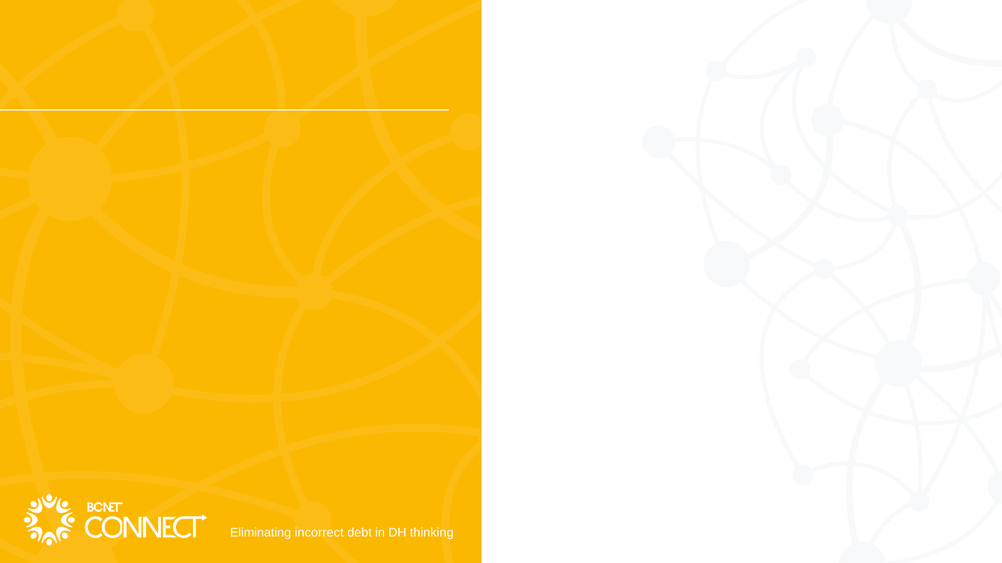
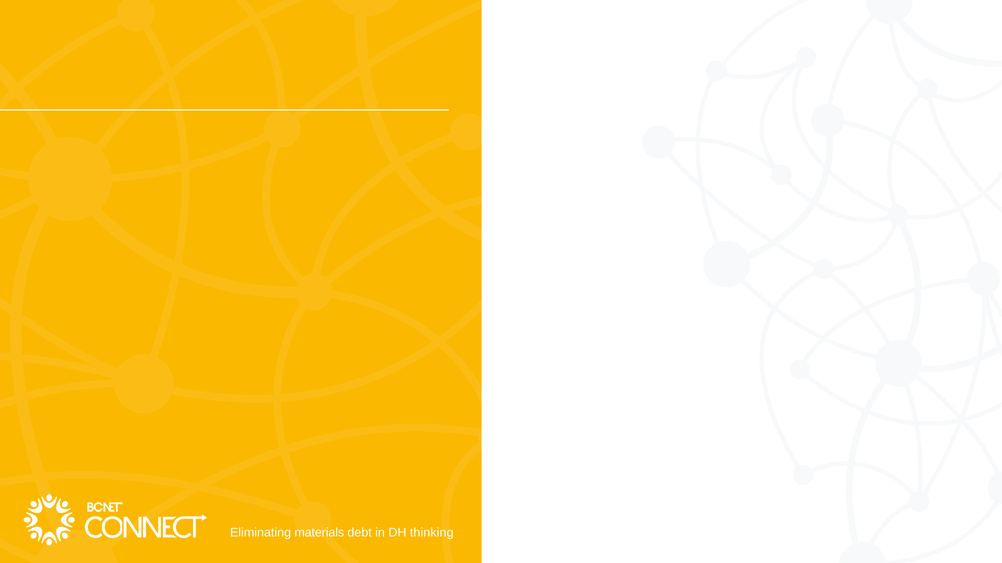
incorrect: incorrect -> materials
